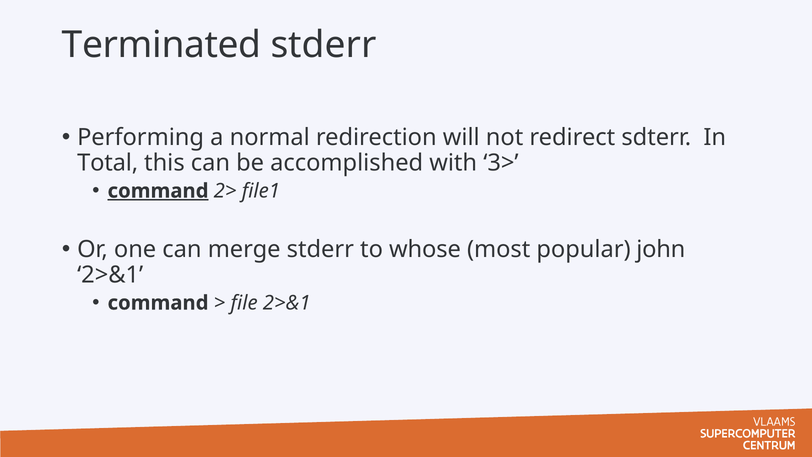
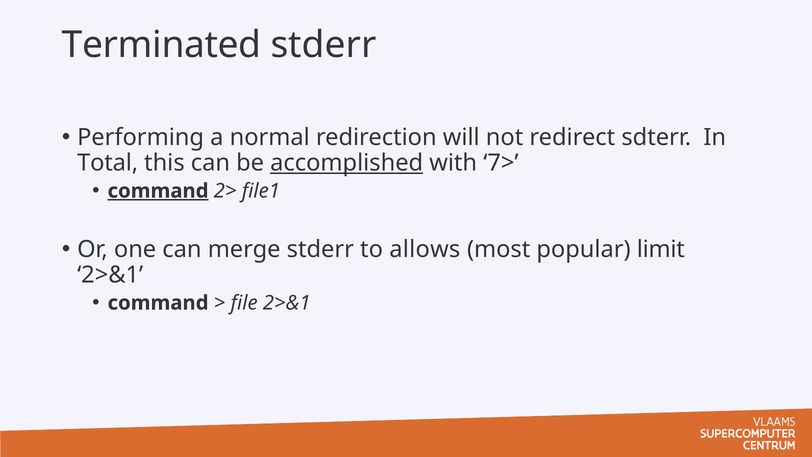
accomplished underline: none -> present
3>: 3> -> 7>
whose: whose -> allows
john: john -> limit
